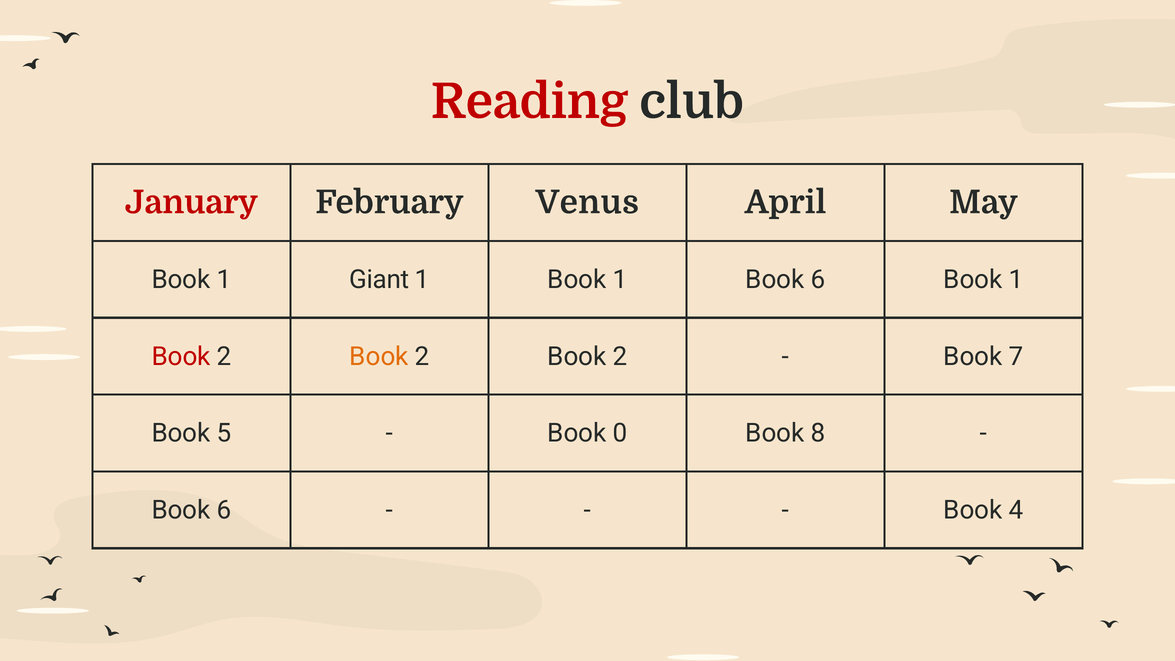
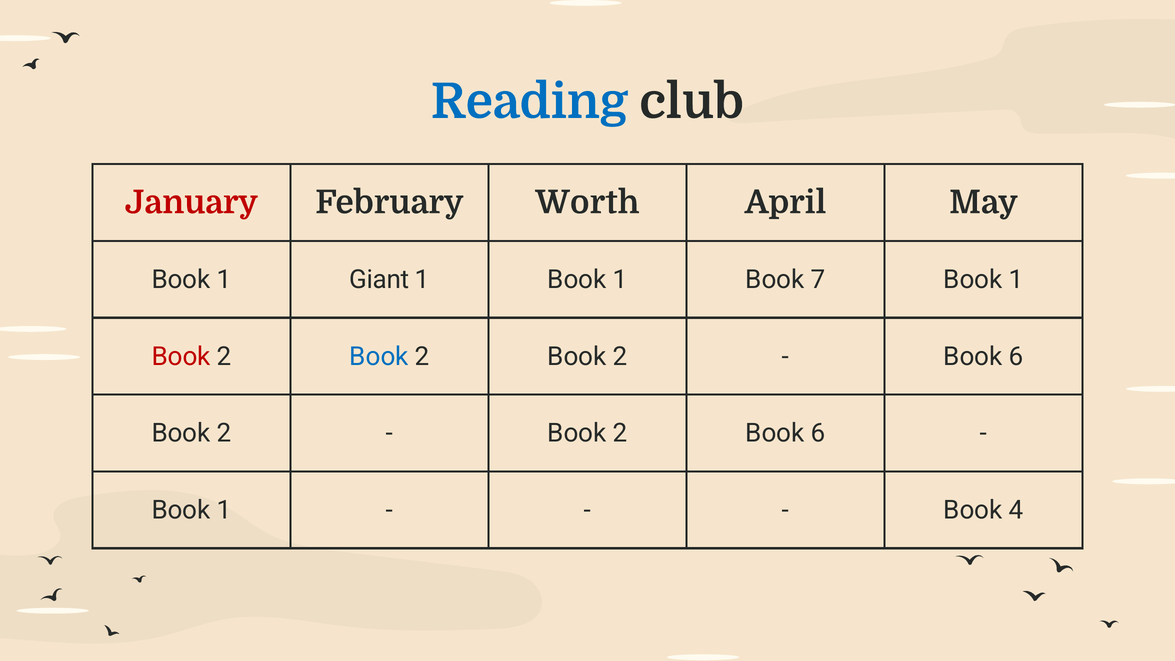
Reading colour: red -> blue
Venus: Venus -> Worth
1 Book 6: 6 -> 7
Book at (379, 356) colour: orange -> blue
7 at (1016, 356): 7 -> 6
5 at (224, 433): 5 -> 2
0 at (620, 433): 0 -> 2
8 at (818, 433): 8 -> 6
6 at (224, 510): 6 -> 1
